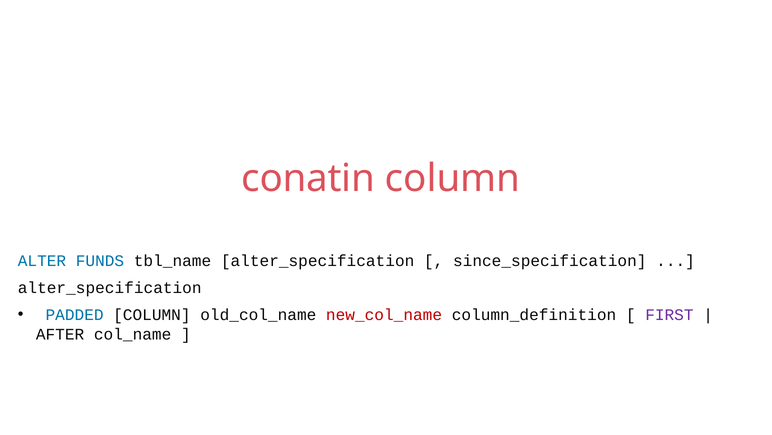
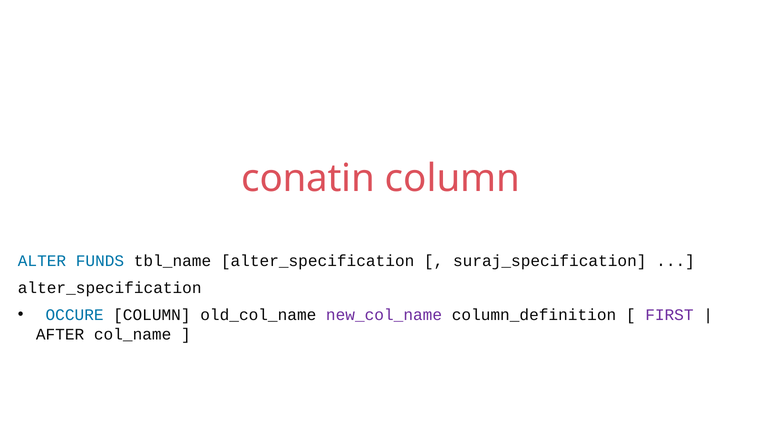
since_specification: since_specification -> suraj_specification
PADDED: PADDED -> OCCURE
new_col_name colour: red -> purple
